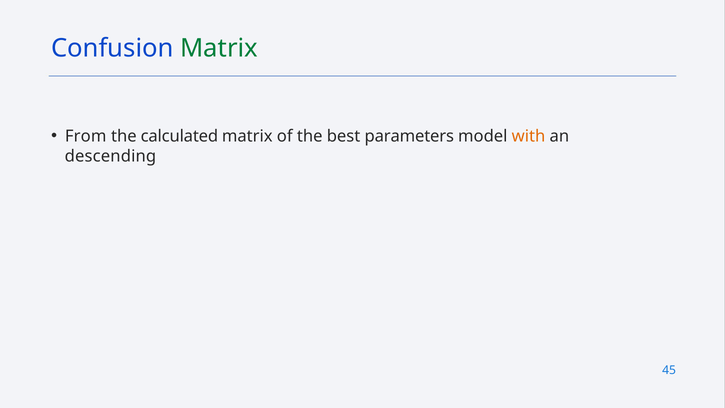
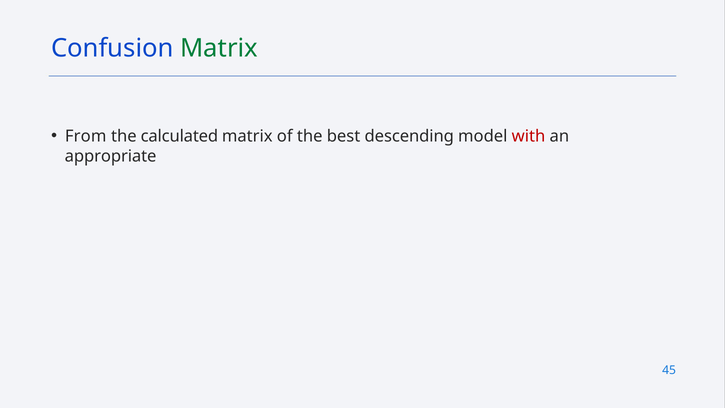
parameters: parameters -> descending
with colour: orange -> red
descending: descending -> appropriate
